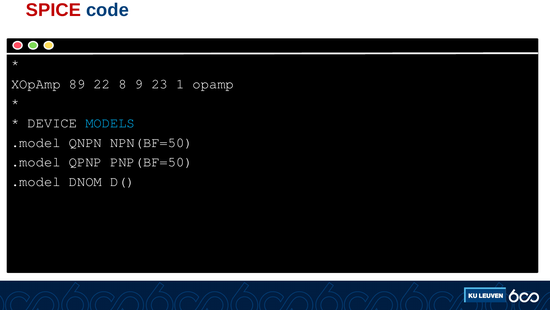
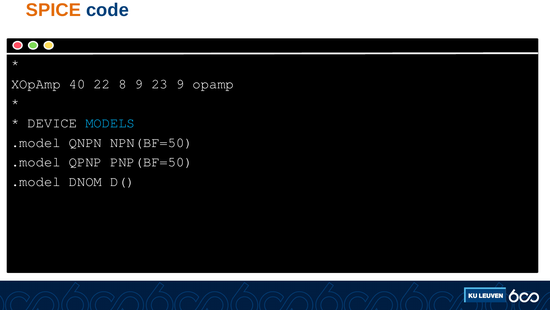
SPICE colour: red -> orange
89: 89 -> 40
23 1: 1 -> 9
